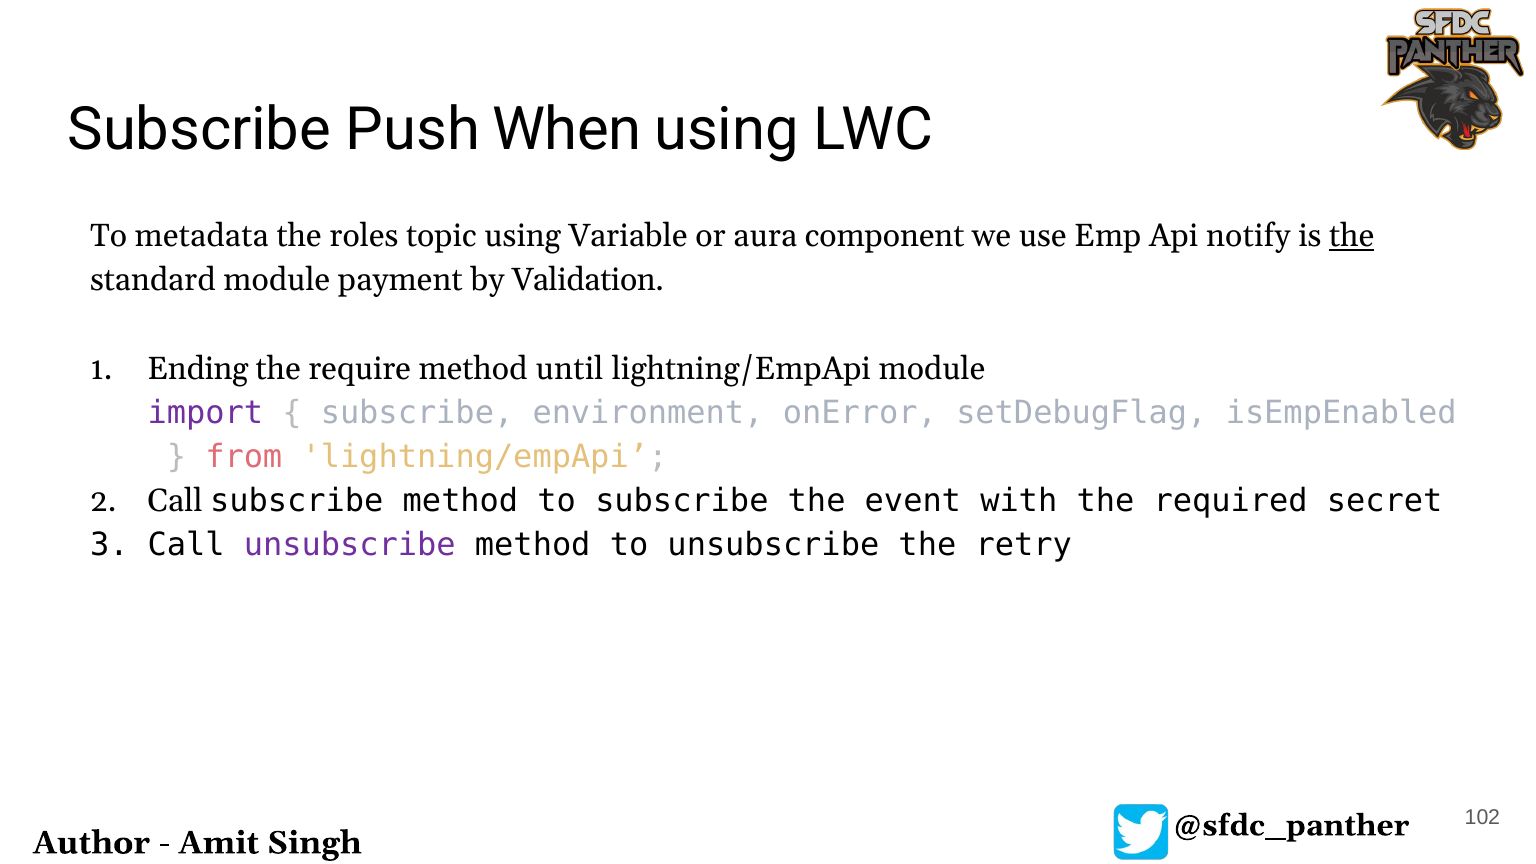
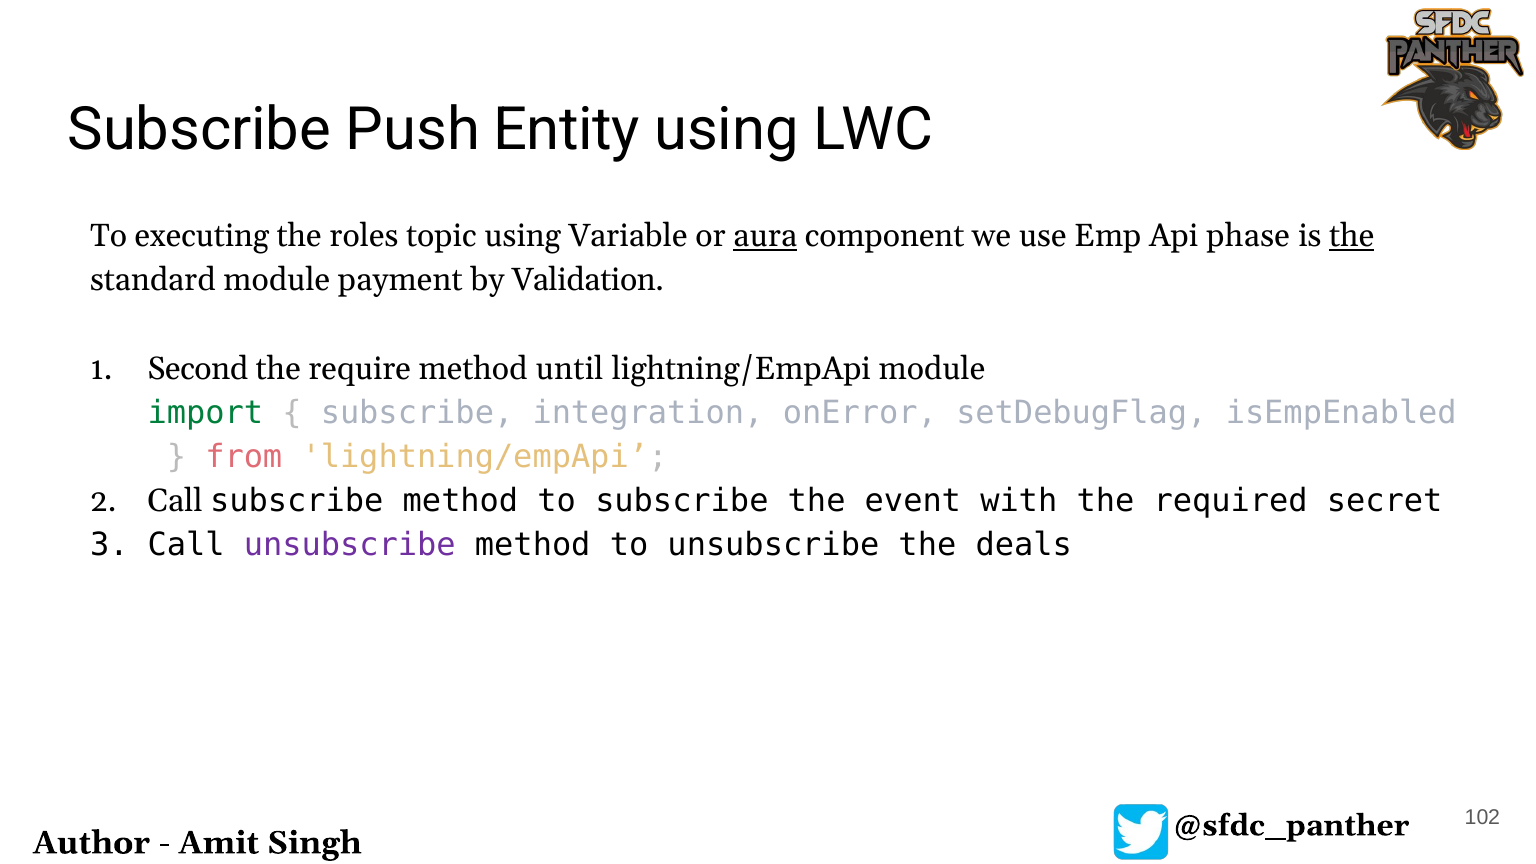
When: When -> Entity
metadata: metadata -> executing
aura underline: none -> present
notify: notify -> phase
Ending: Ending -> Second
import colour: purple -> green
environment: environment -> integration
retry: retry -> deals
